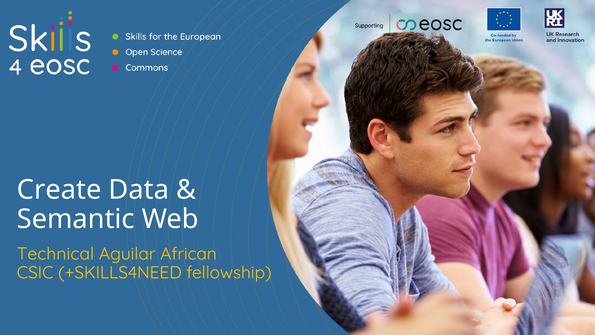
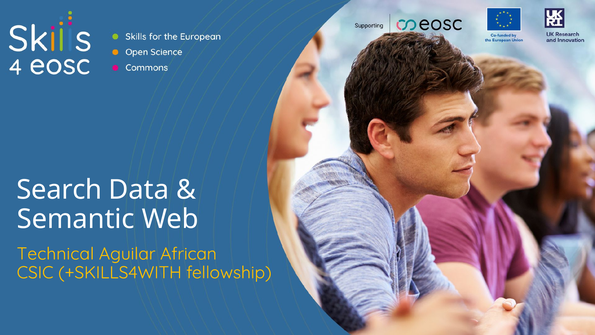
Create: Create -> Search
+SKILLS4NEED: +SKILLS4NEED -> +SKILLS4WITH
